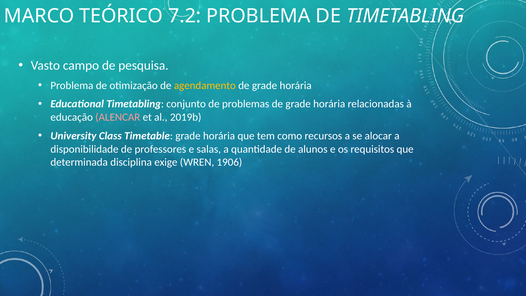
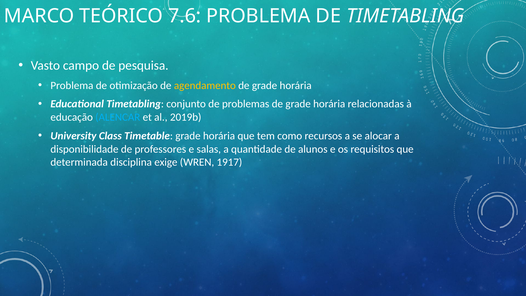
7.2: 7.2 -> 7.6
ALENCAR colour: pink -> light blue
1906: 1906 -> 1917
